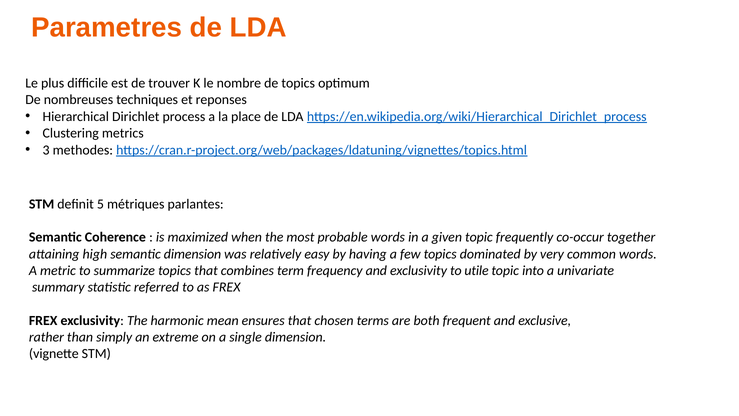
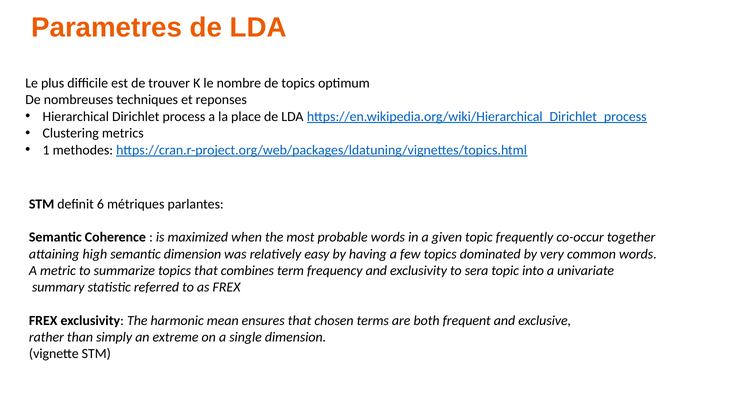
3: 3 -> 1
5: 5 -> 6
utile: utile -> sera
